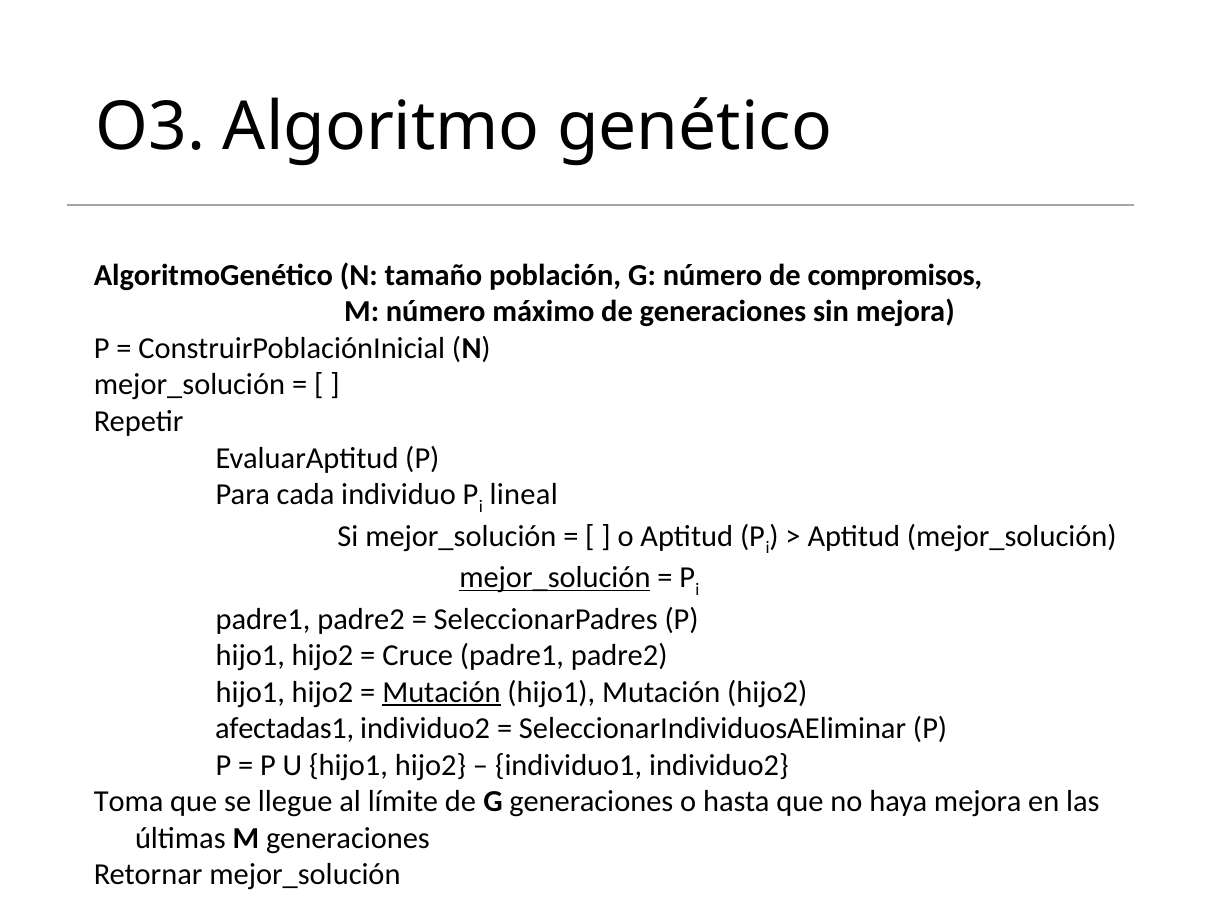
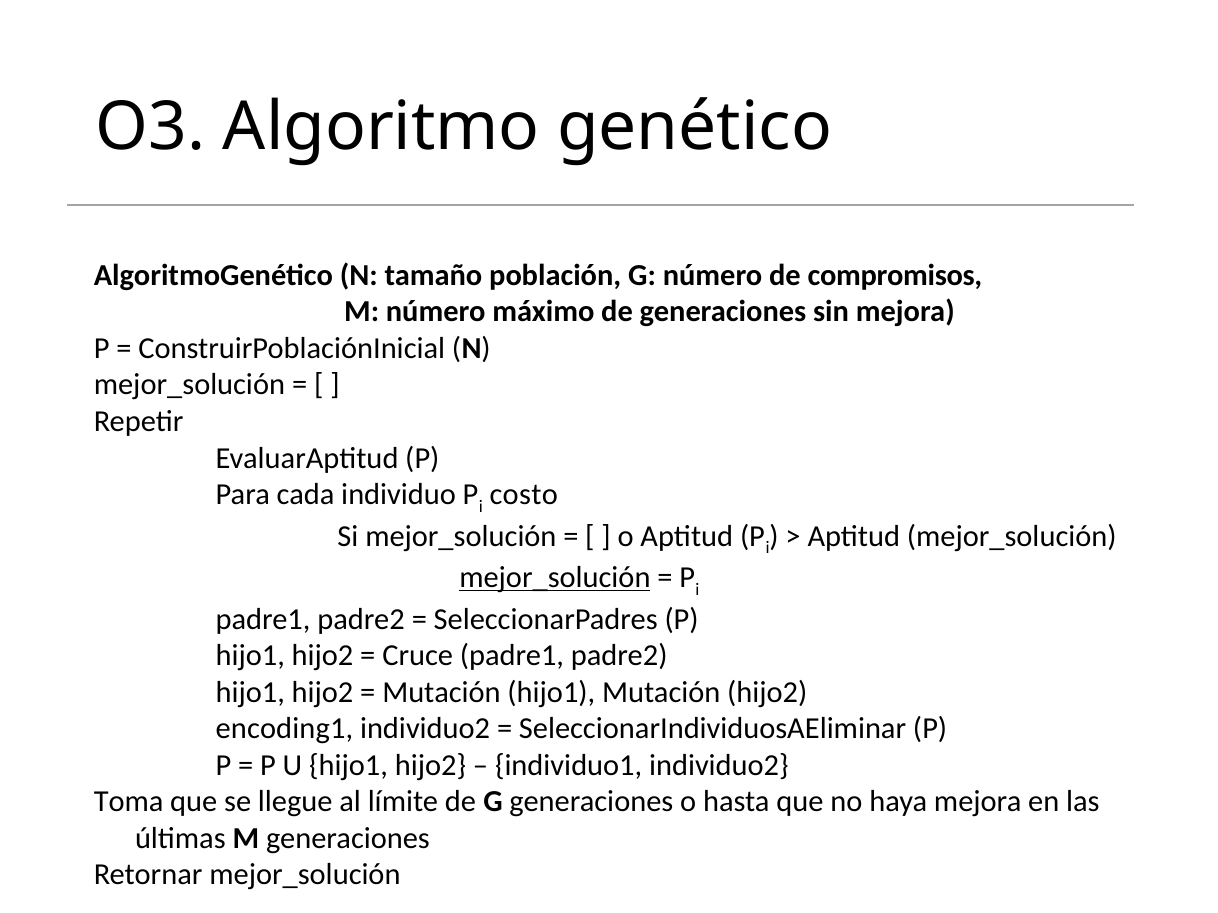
lineal: lineal -> costo
Mutación at (441, 692) underline: present -> none
afectadas1: afectadas1 -> encoding1
